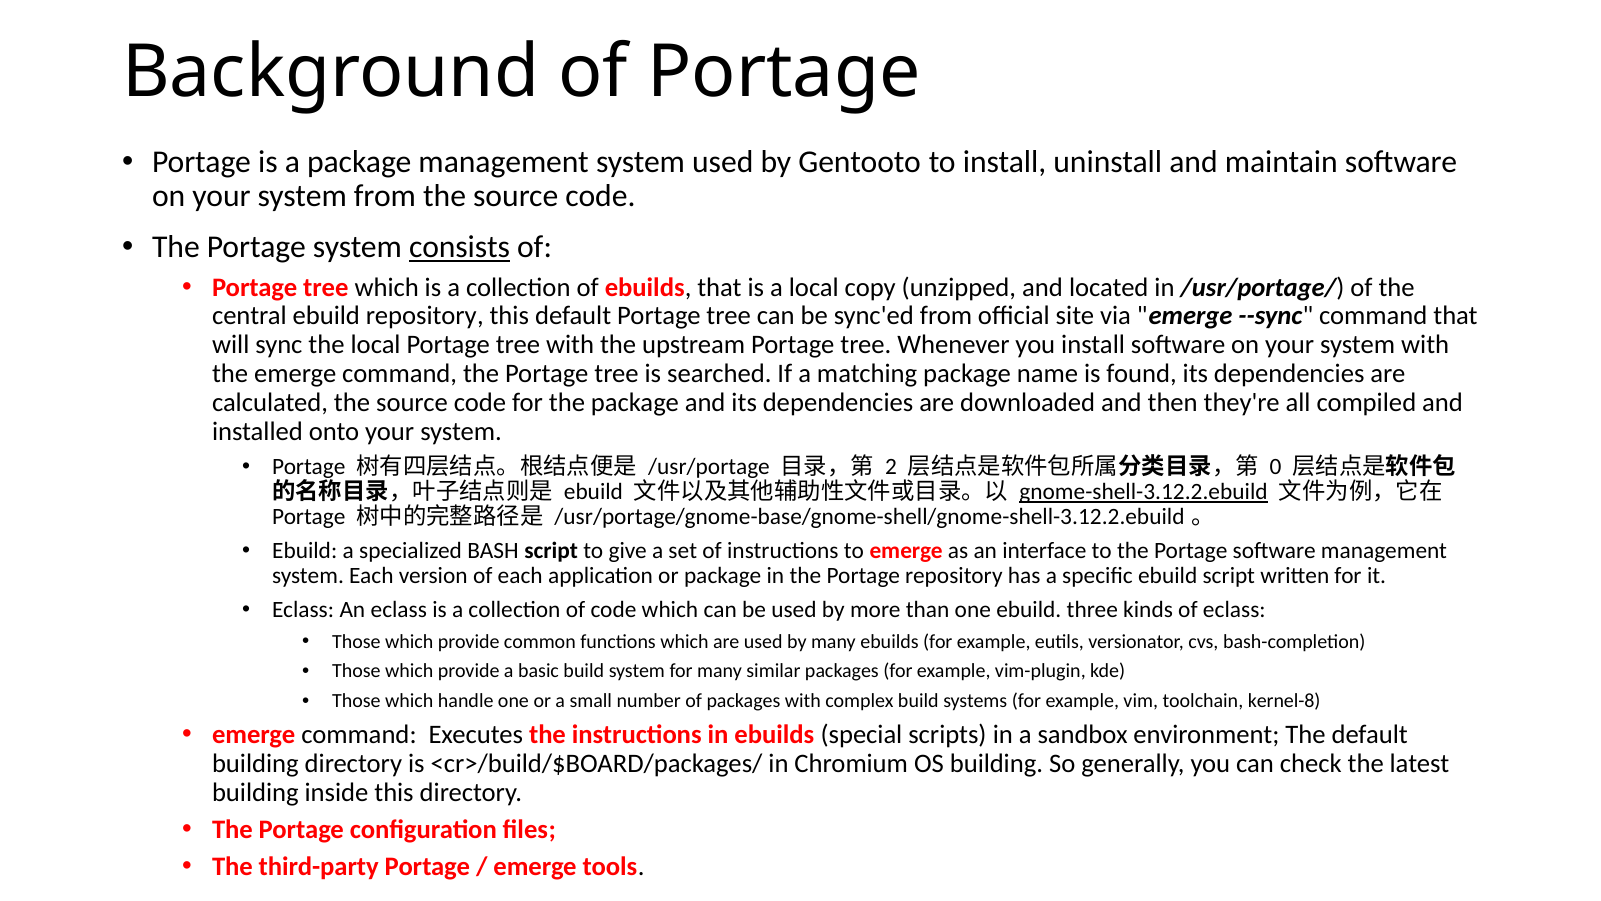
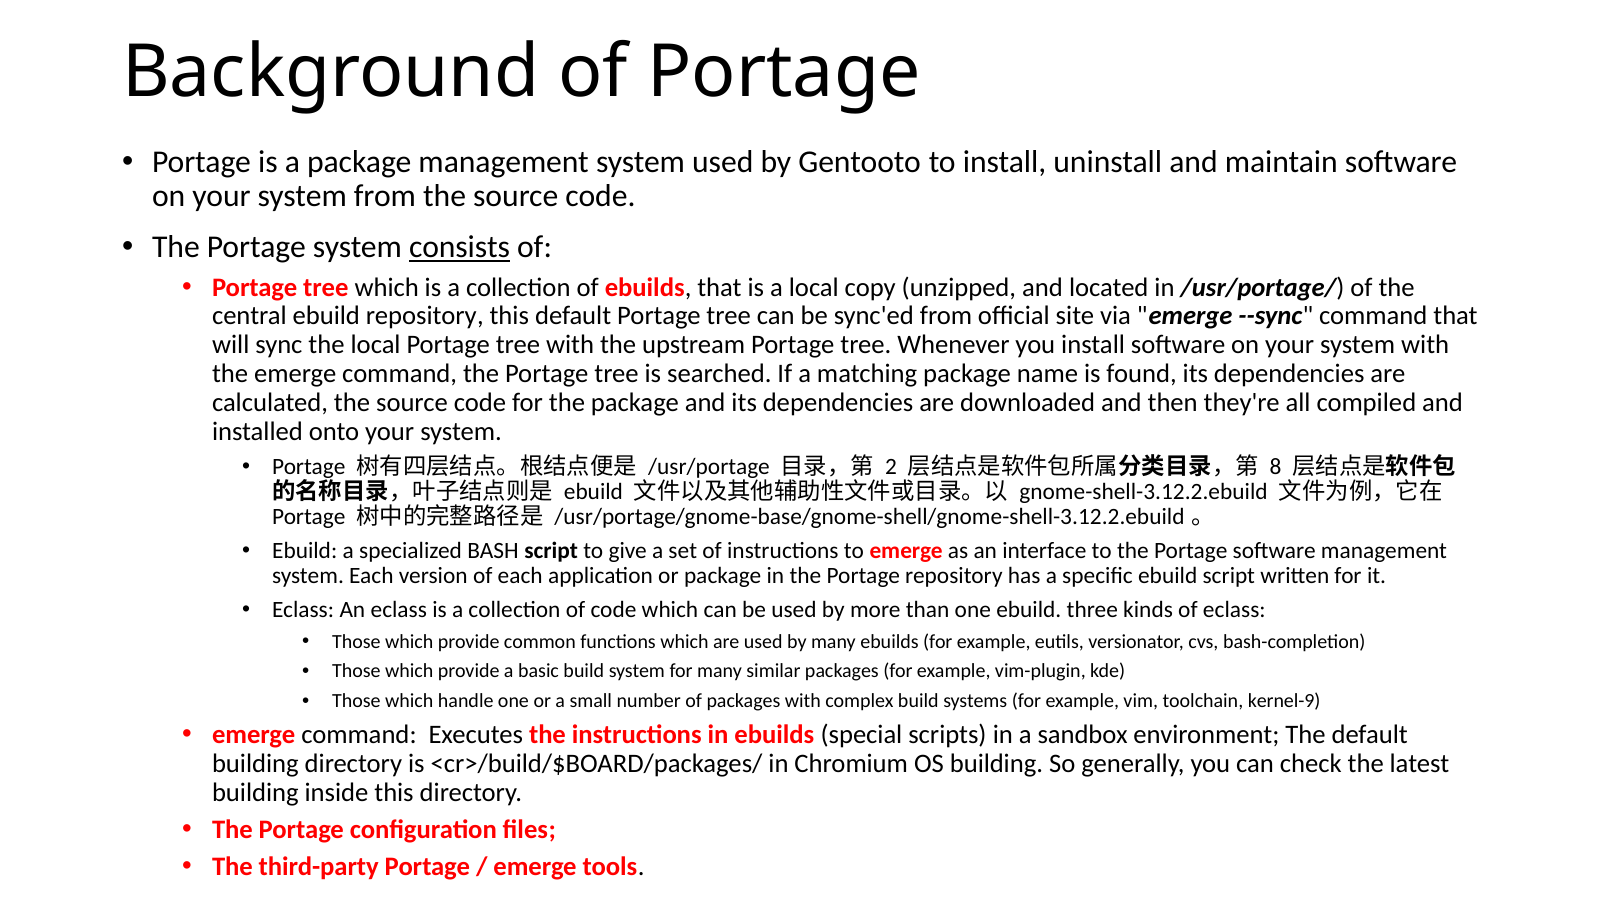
0: 0 -> 8
gnome-shell-3.12.2.ebuild underline: present -> none
kernel-8: kernel-8 -> kernel-9
